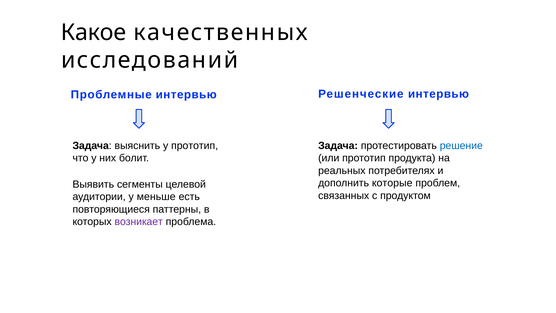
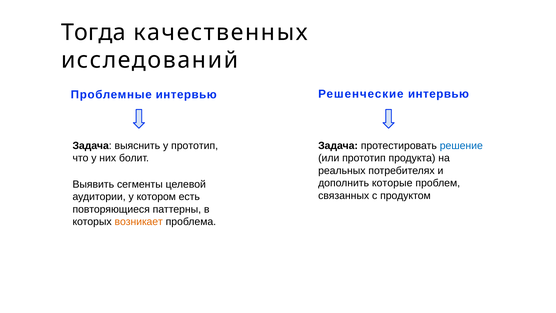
Какое: Какое -> Тогда
меньше: меньше -> котором
возникает colour: purple -> orange
